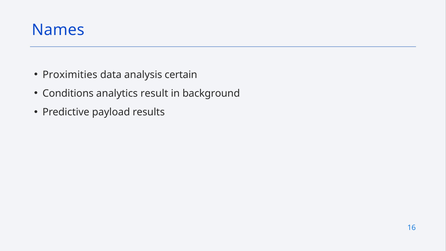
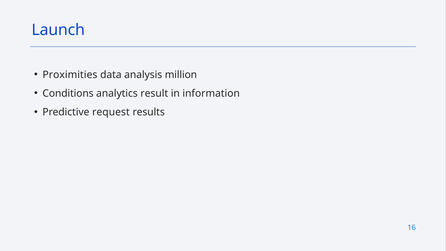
Names: Names -> Launch
certain: certain -> million
background: background -> information
payload: payload -> request
